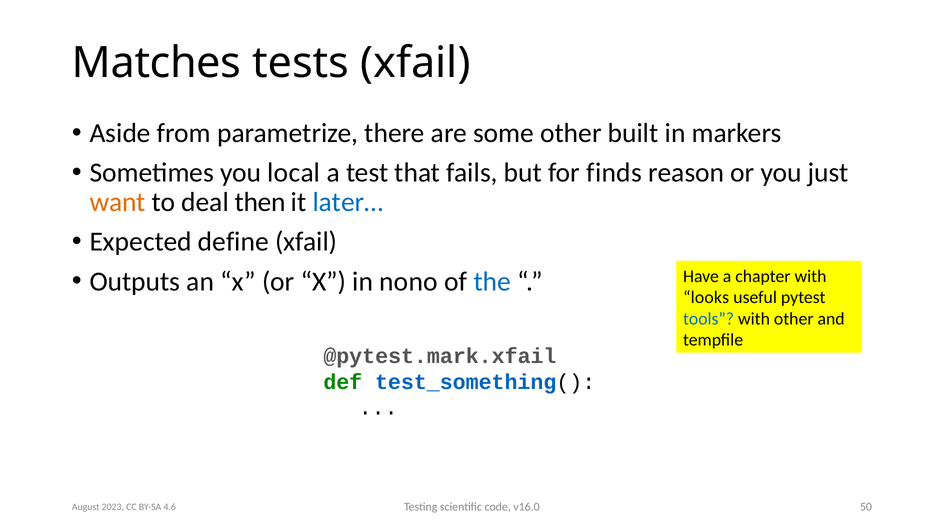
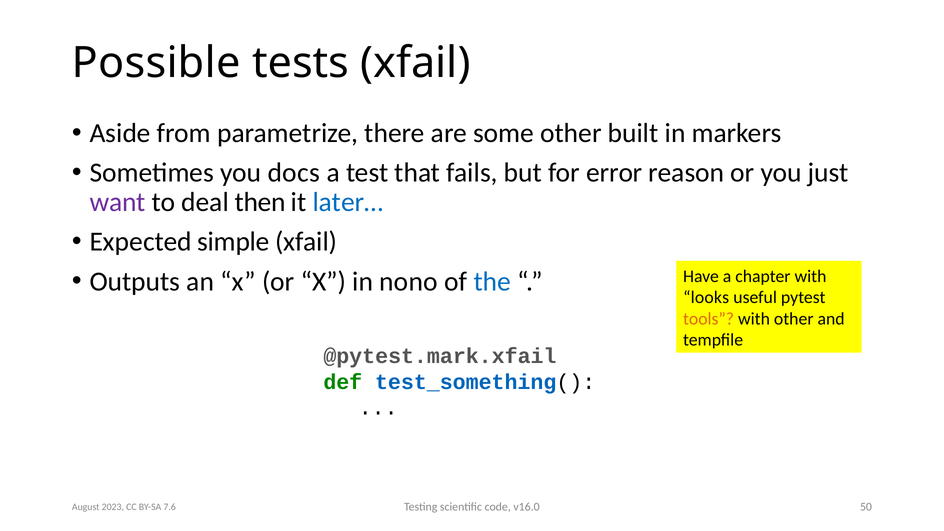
Matches: Matches -> Possible
local: local -> docs
finds: finds -> error
want colour: orange -> purple
define: define -> simple
tools colour: blue -> orange
4.6: 4.6 -> 7.6
